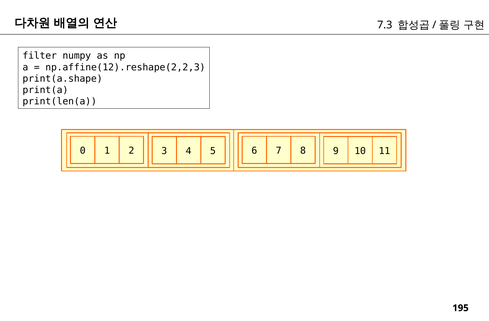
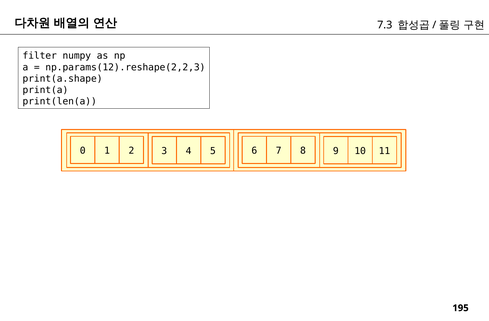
np.affine(12).reshape(2,2,3: np.affine(12).reshape(2,2,3 -> np.params(12).reshape(2,2,3
